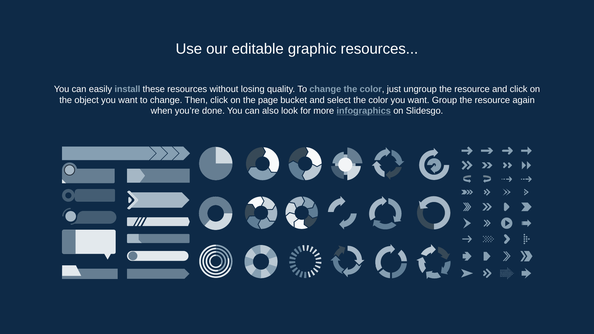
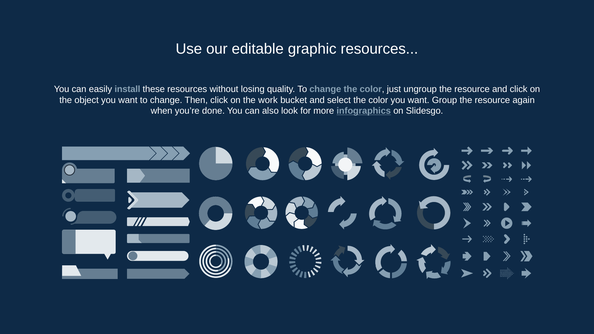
page: page -> work
